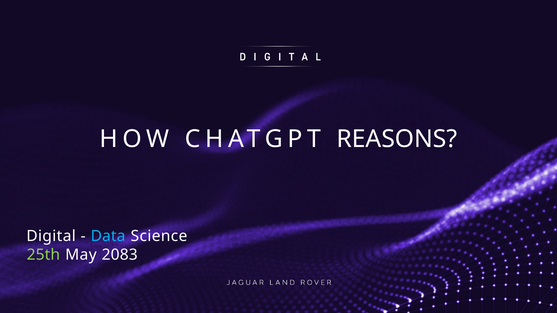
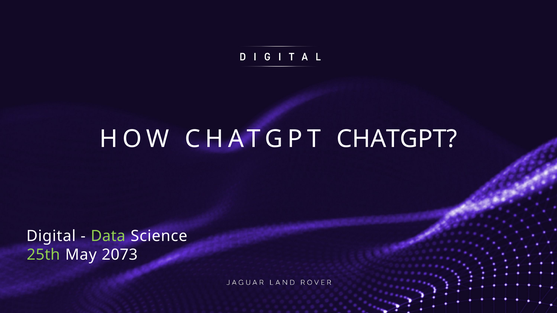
CHATGPT REASONS: REASONS -> CHATGPT
Data colour: light blue -> light green
2083: 2083 -> 2073
